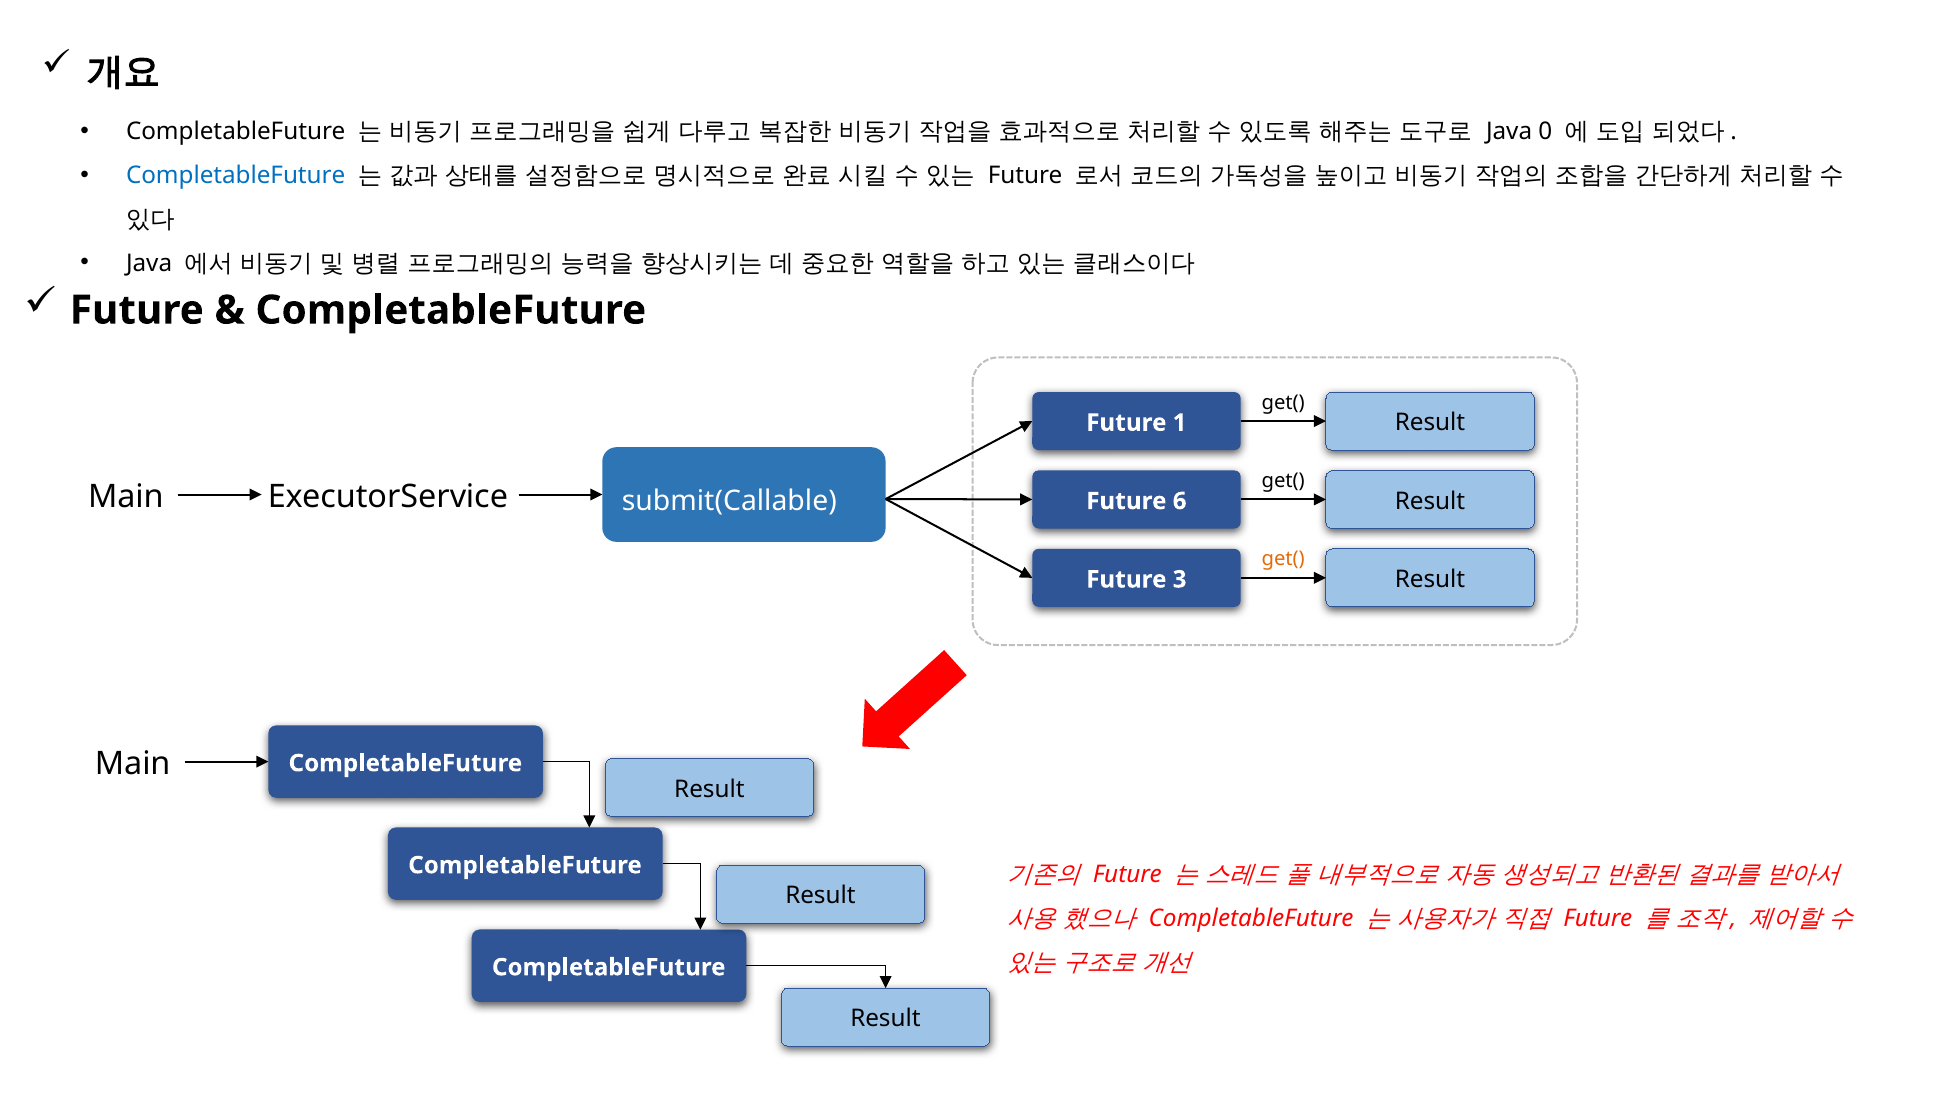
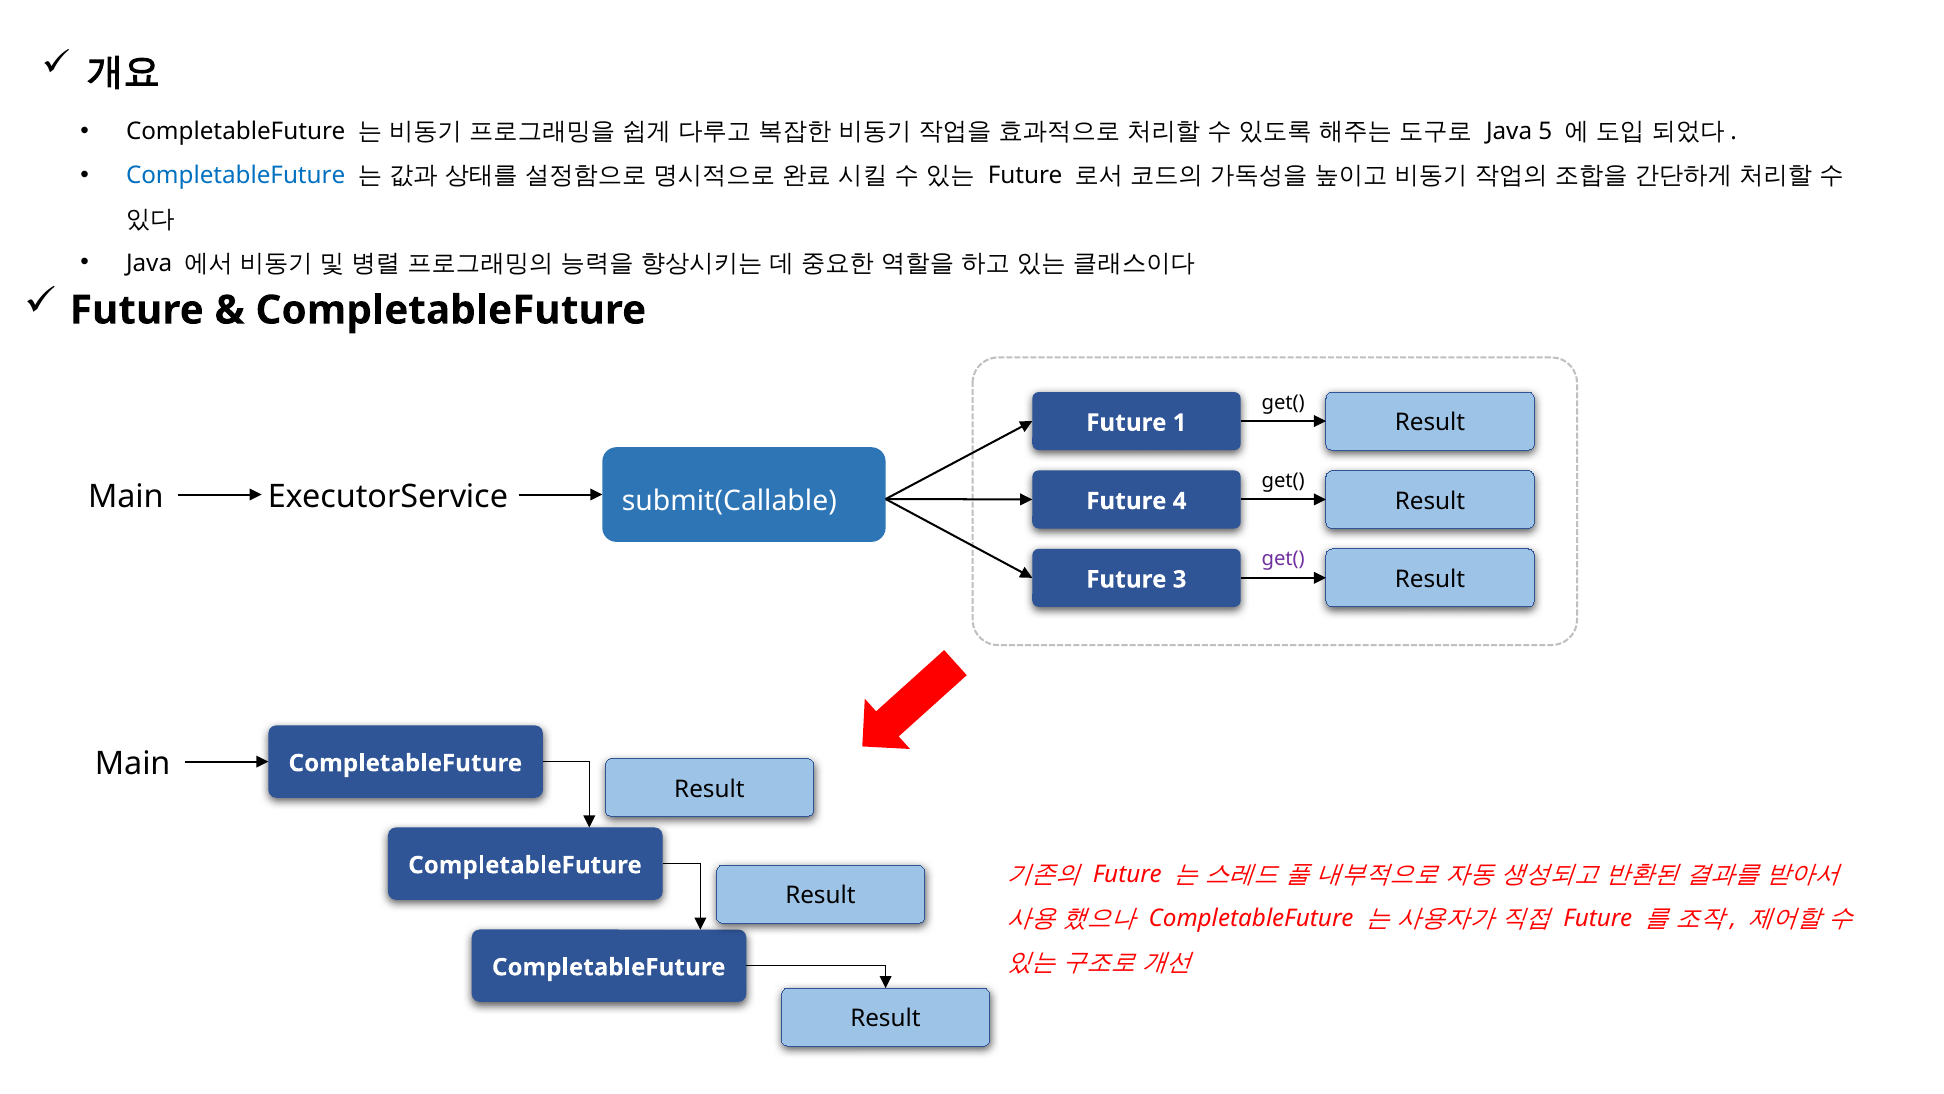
0: 0 -> 5
6: 6 -> 4
get( at (1283, 559) colour: orange -> purple
